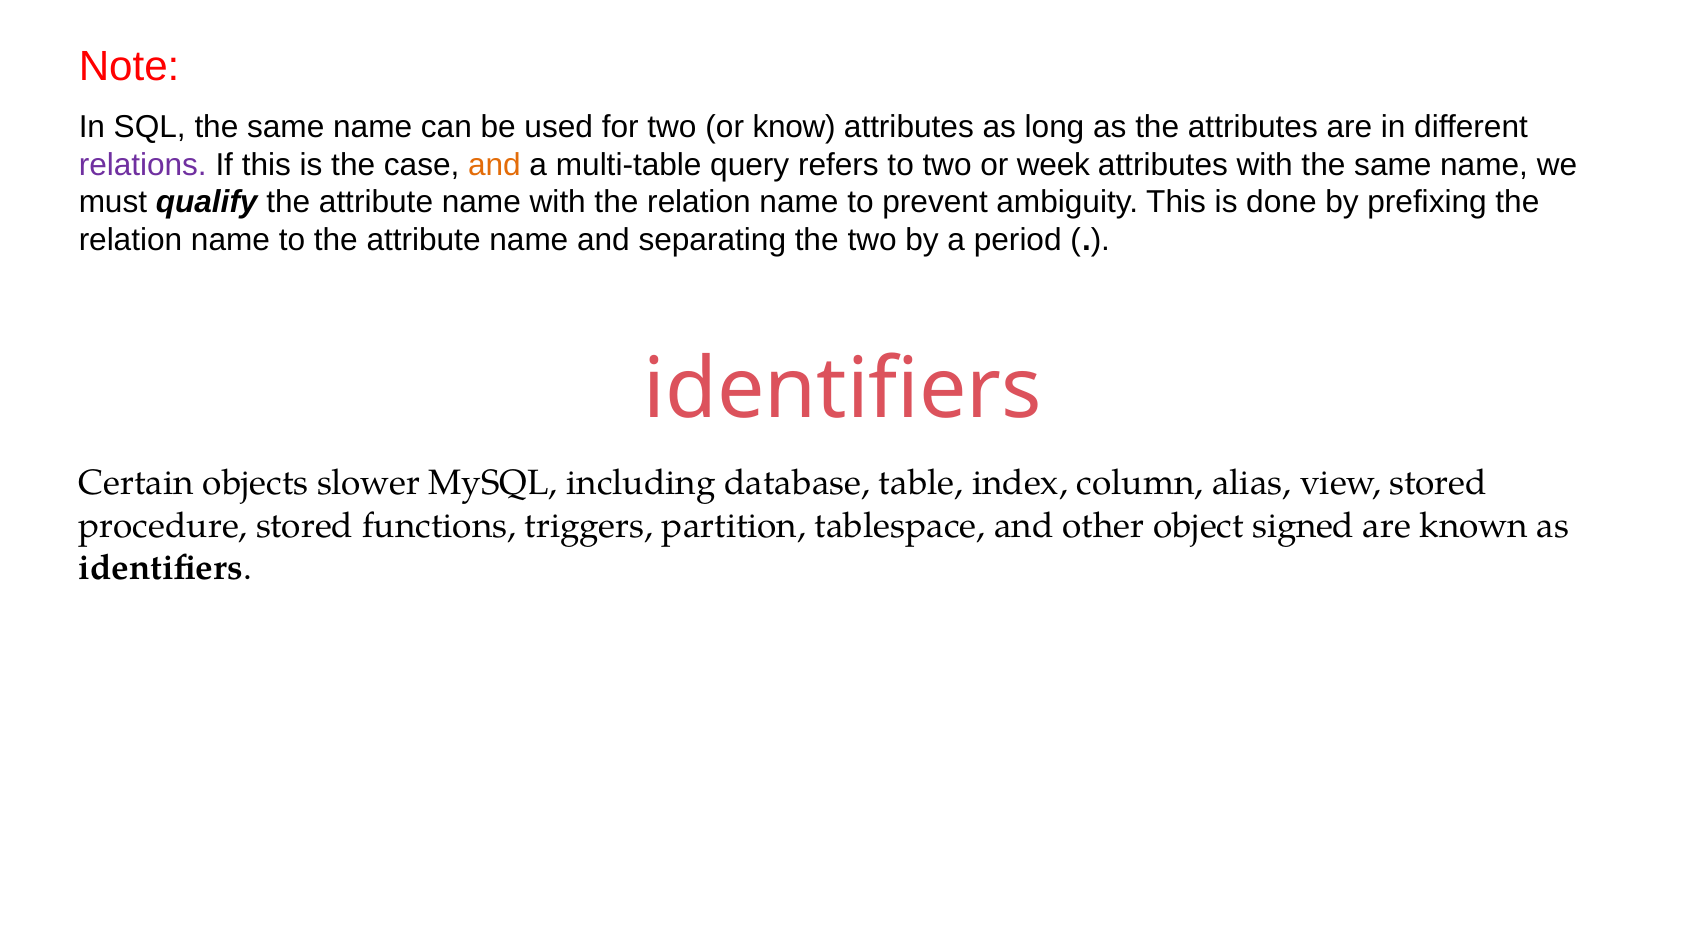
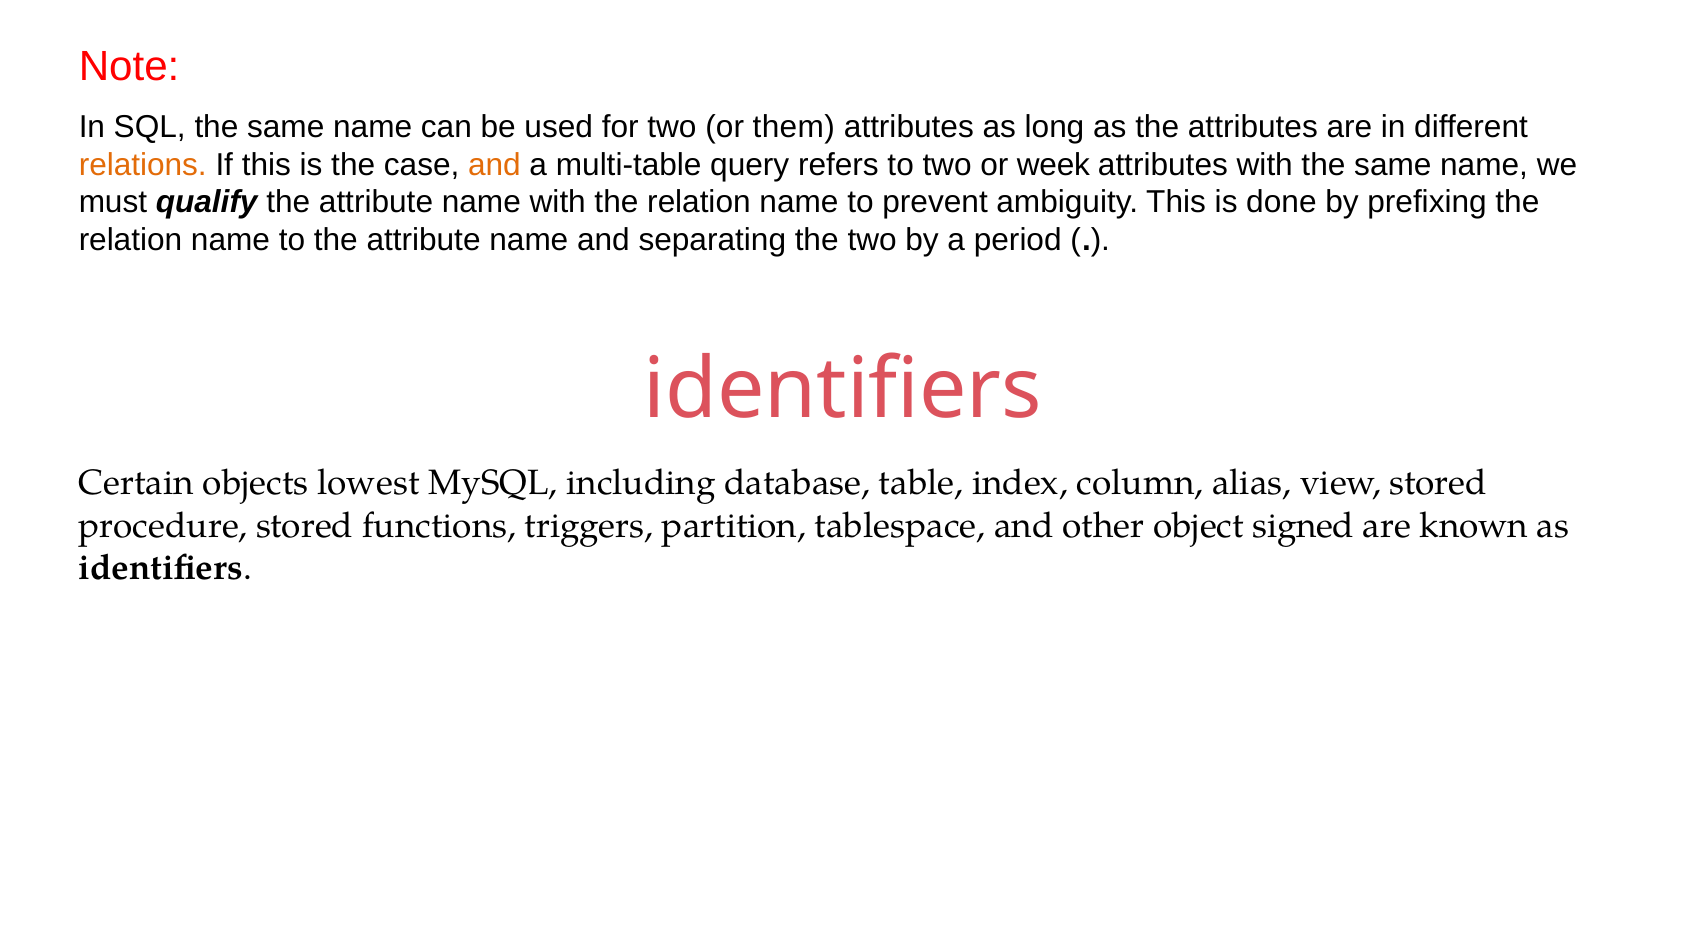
know: know -> them
relations colour: purple -> orange
slower: slower -> lowest
